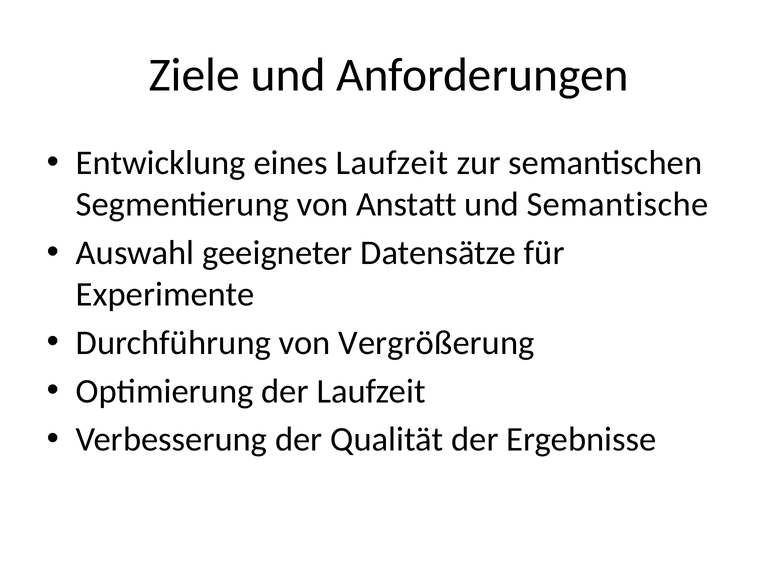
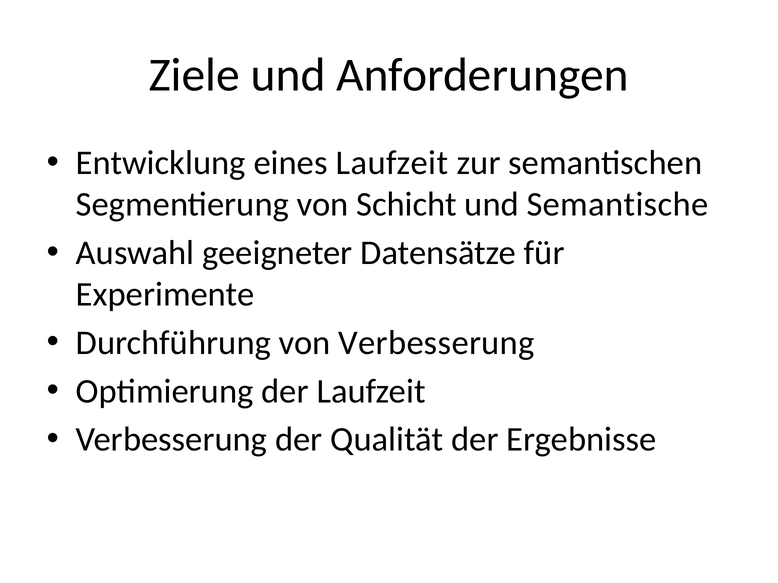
Anstatt: Anstatt -> Schicht
von Vergrößerung: Vergrößerung -> Verbesserung
